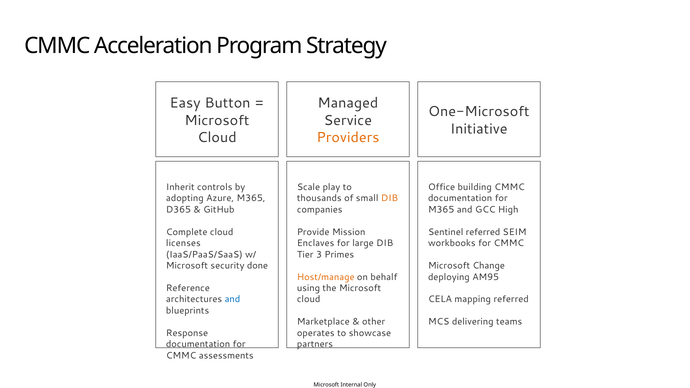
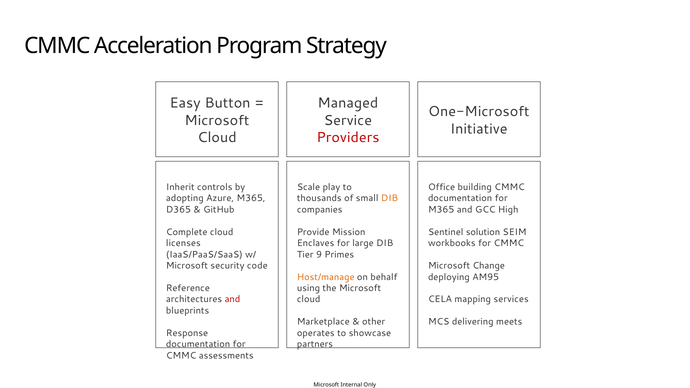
Providers colour: orange -> red
Sentinel referred: referred -> solution
3: 3 -> 9
done: done -> code
and at (232, 299) colour: blue -> red
mapping referred: referred -> services
teams: teams -> meets
